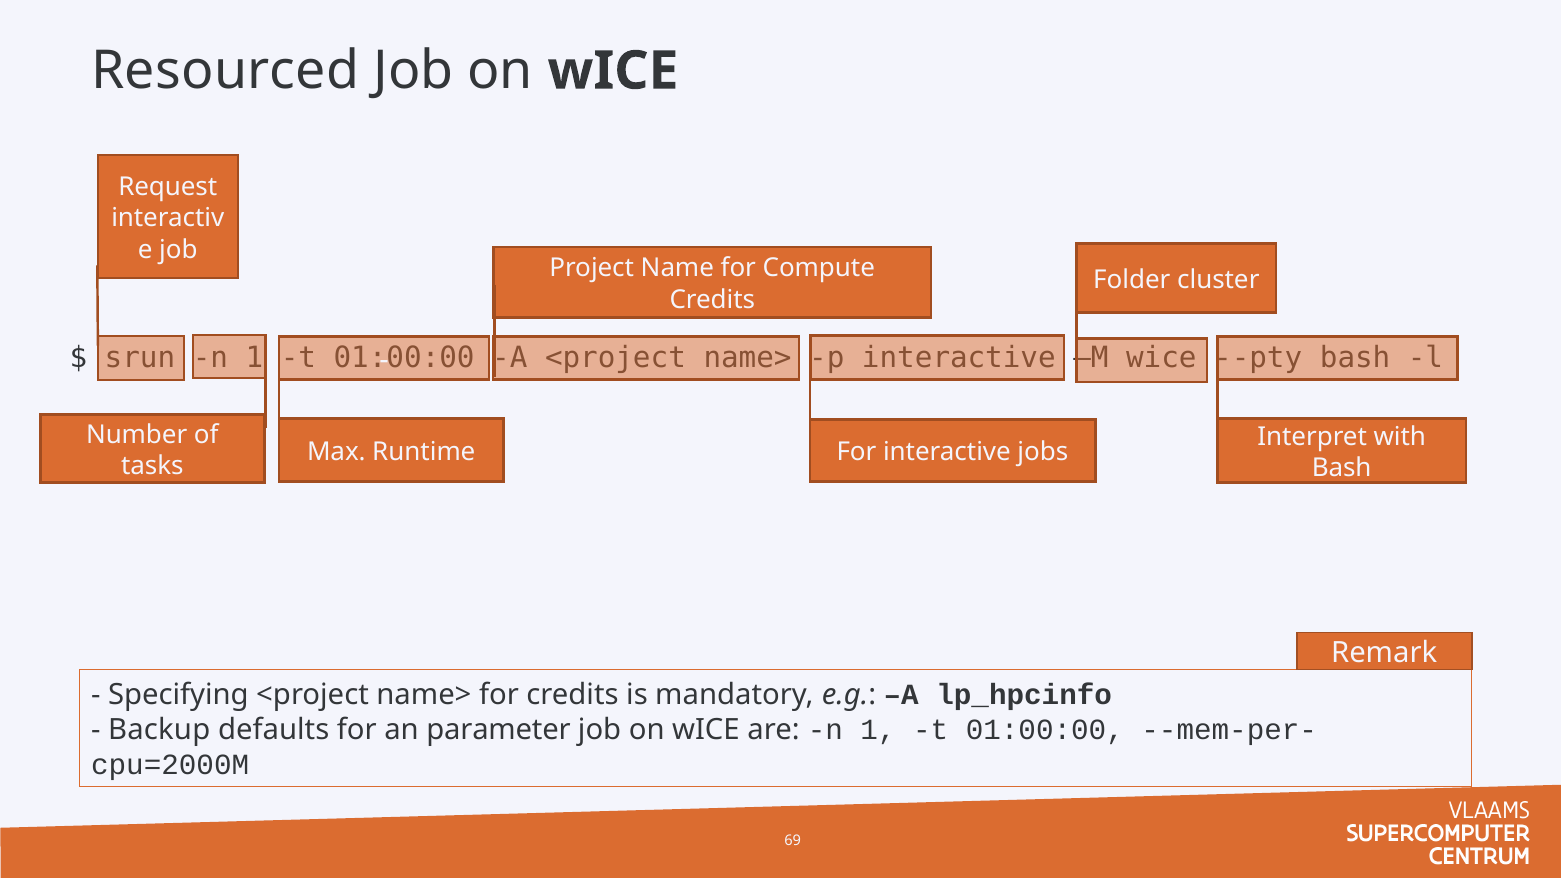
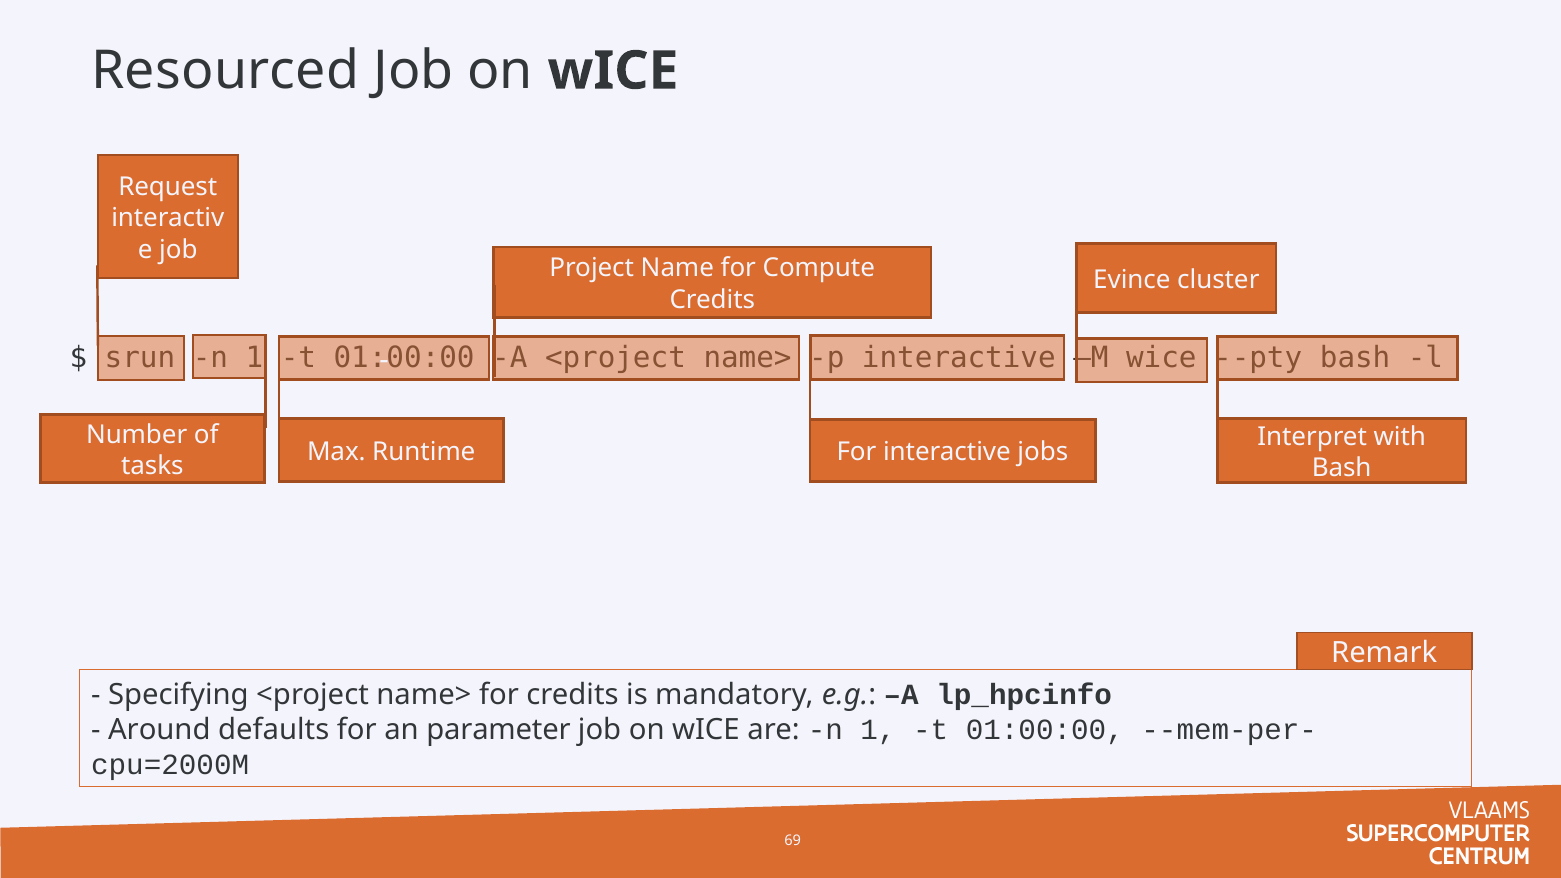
Folder: Folder -> Evince
Backup: Backup -> Around
